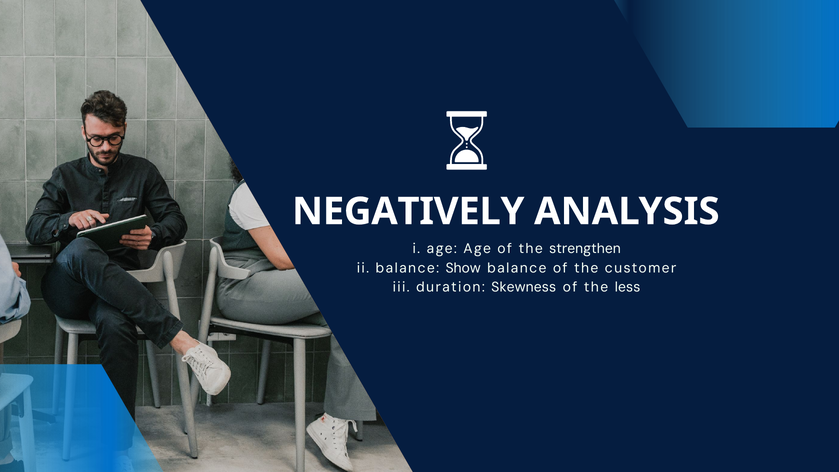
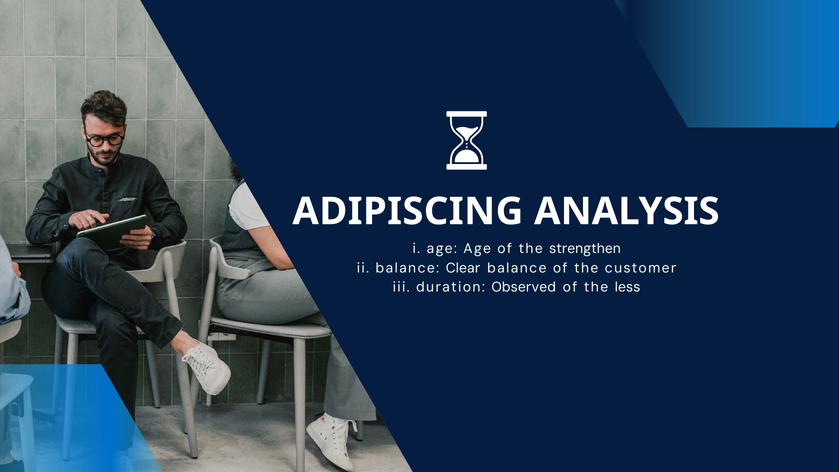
NEGATIVELY: NEGATIVELY -> ADIPISCING
Show: Show -> Clear
Skewness: Skewness -> Observed
